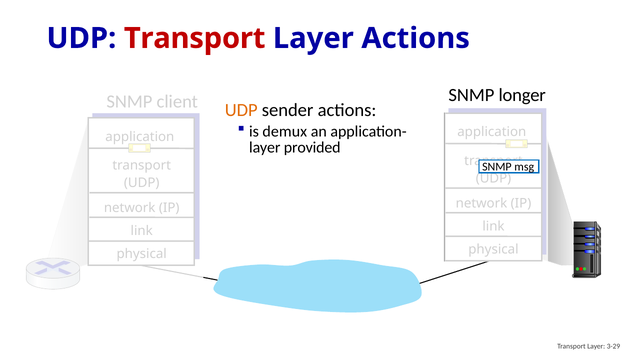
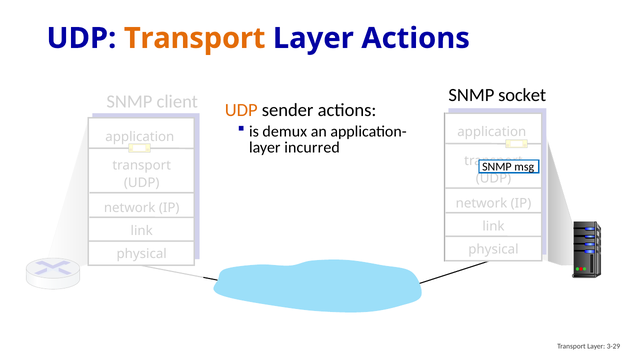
Transport at (195, 38) colour: red -> orange
longer: longer -> socket
provided: provided -> incurred
